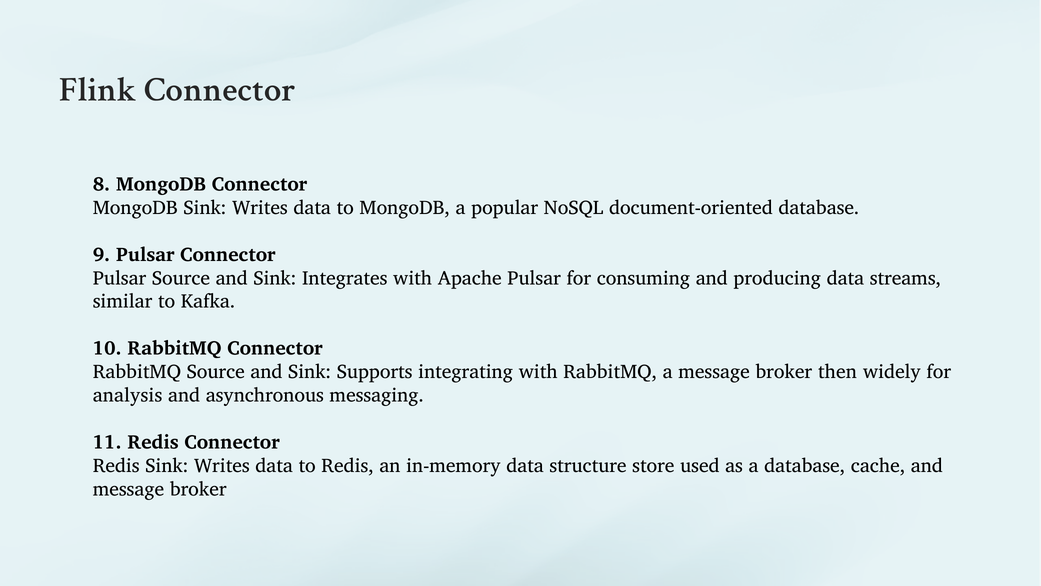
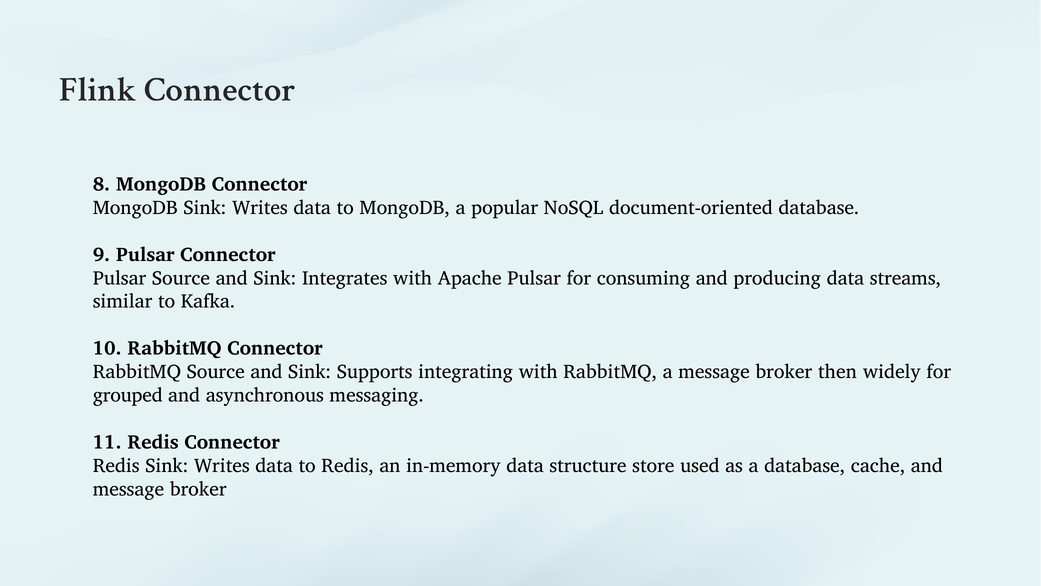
analysis: analysis -> grouped
